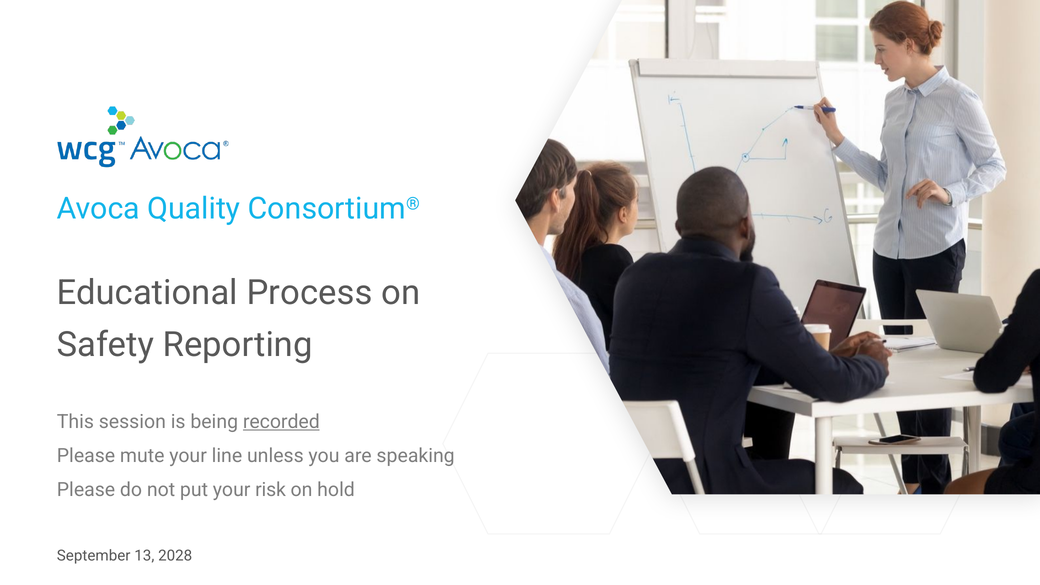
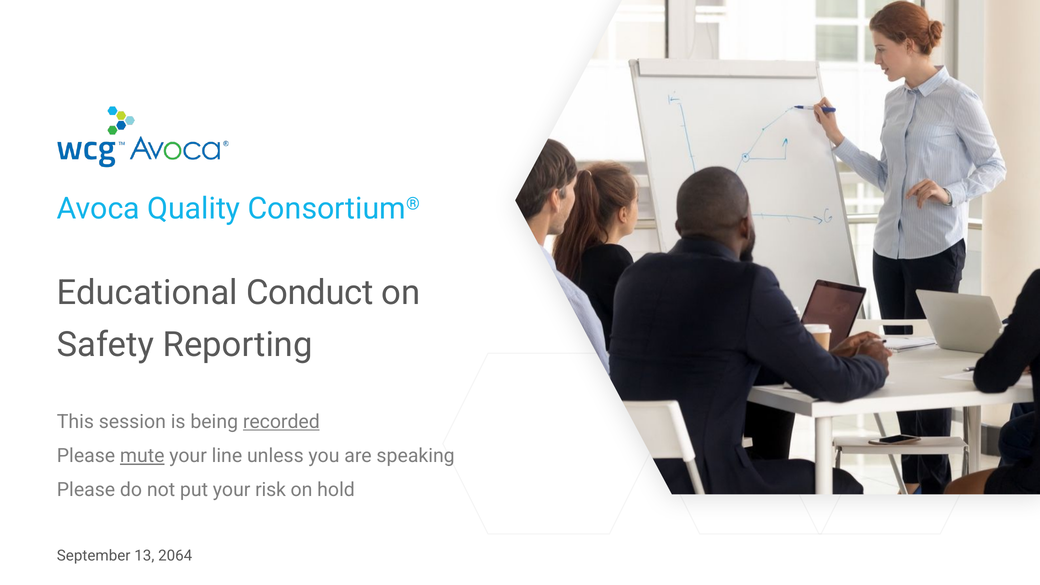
Process: Process -> Conduct
mute underline: none -> present
2028: 2028 -> 2064
